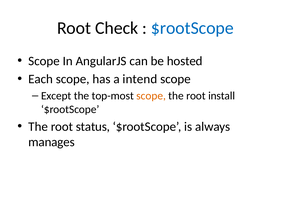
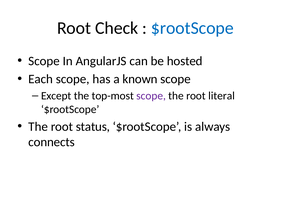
intend: intend -> known
scope at (151, 96) colour: orange -> purple
install: install -> literal
manages: manages -> connects
